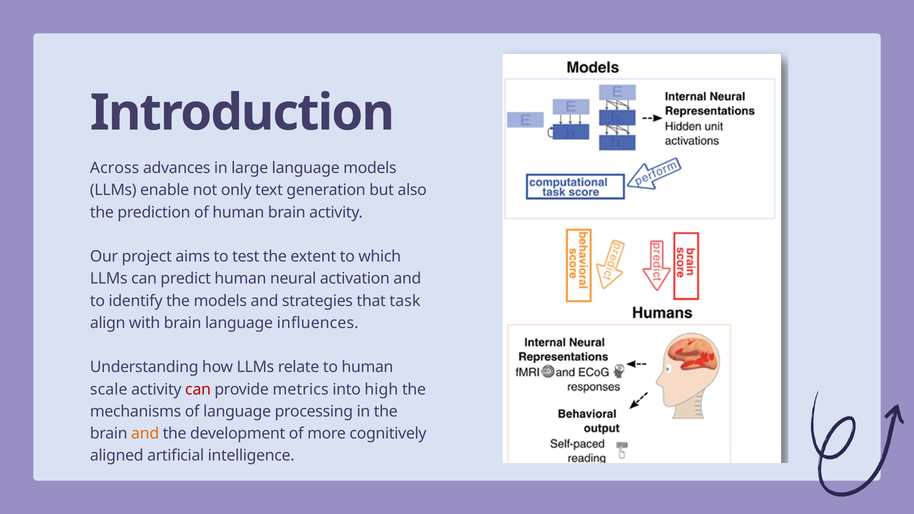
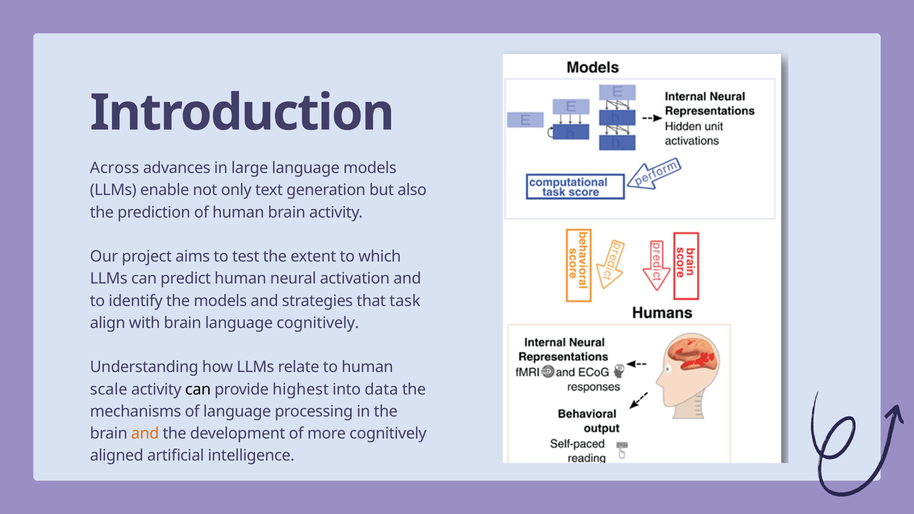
language influences: influences -> cognitively
can at (198, 389) colour: red -> black
metrics: metrics -> highest
high: high -> data
